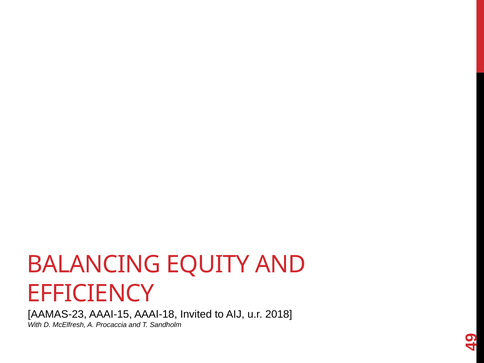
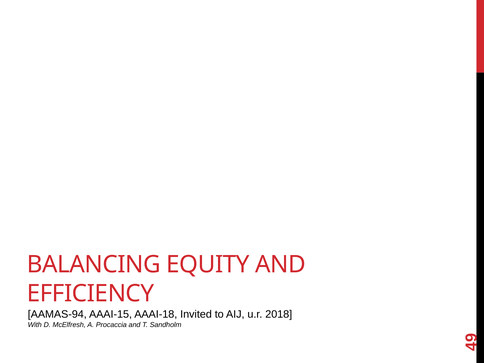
AAMAS-23: AAMAS-23 -> AAMAS-94
